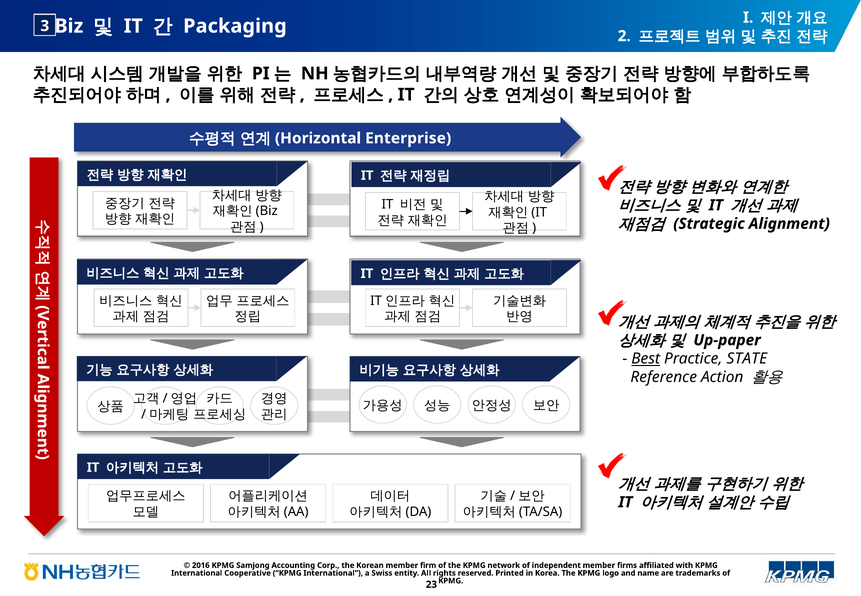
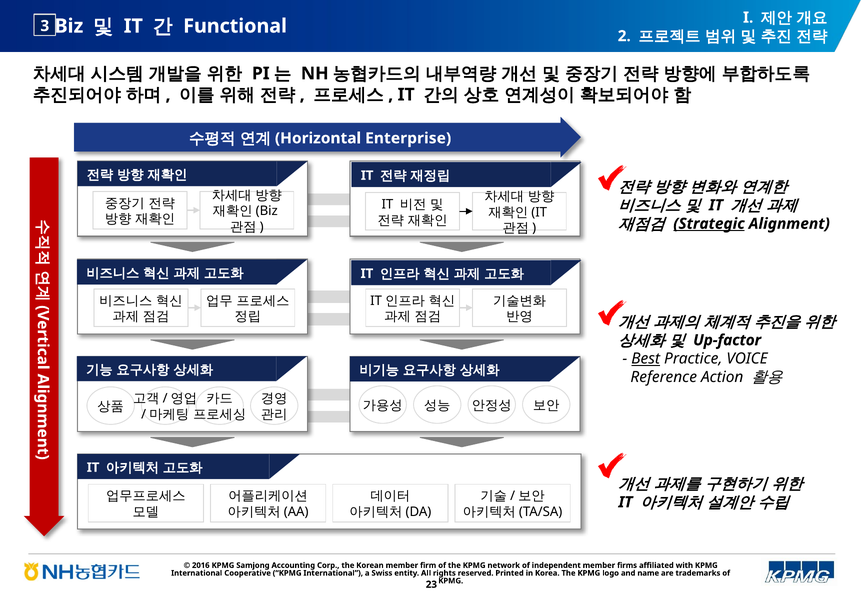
Packaging: Packaging -> Functional
Strategic underline: none -> present
Up-paper: Up-paper -> Up-factor
STATE: STATE -> VOICE
